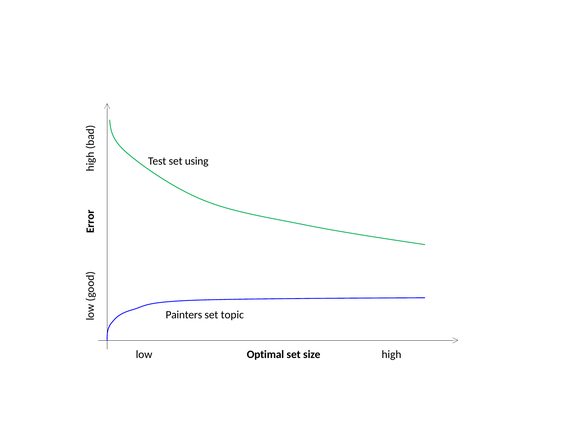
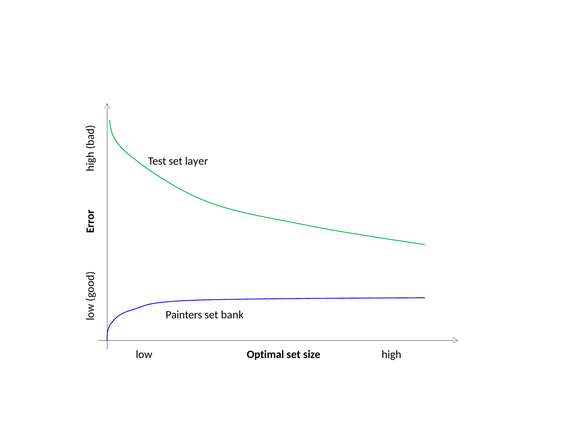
using: using -> layer
topic: topic -> bank
